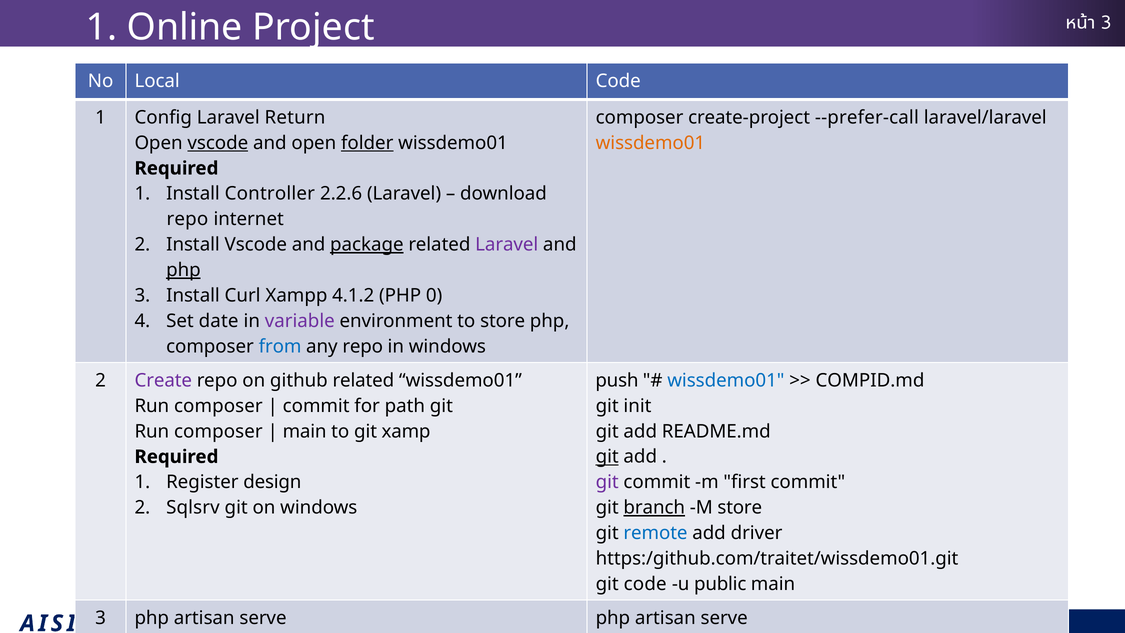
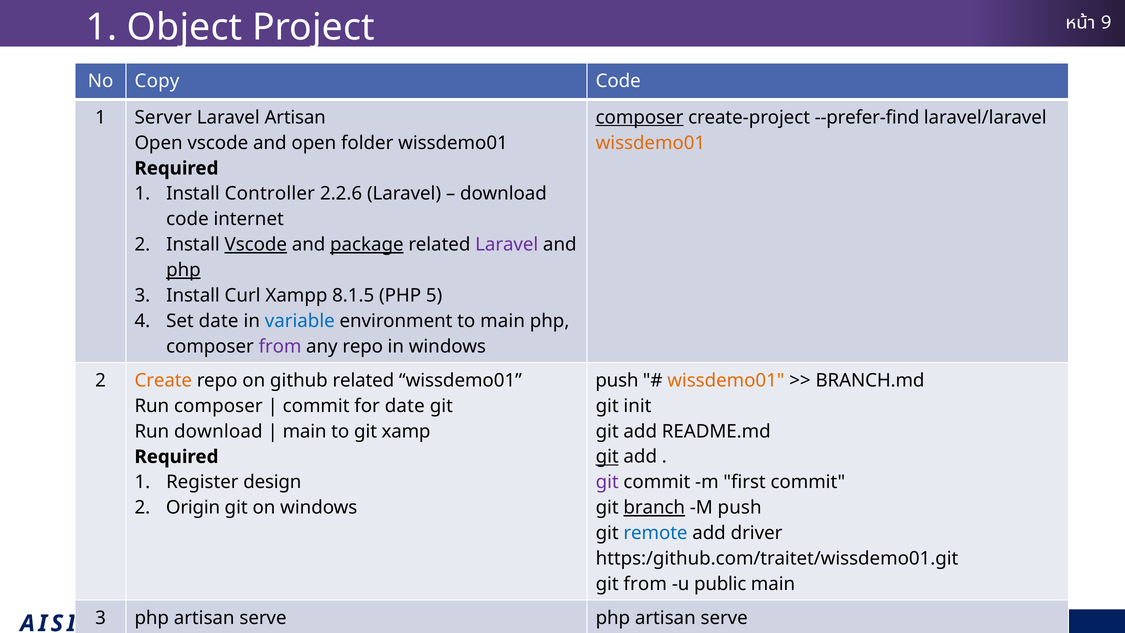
3 at (1106, 23): 3 -> 9
Online: Online -> Object
Local: Local -> Copy
Config: Config -> Server
Laravel Return: Return -> Artisan
composer at (640, 117) underline: none -> present
--prefer-call: --prefer-call -> --prefer-find
vscode at (218, 143) underline: present -> none
folder underline: present -> none
repo at (187, 219): repo -> code
Vscode at (256, 245) underline: none -> present
4.1.2: 4.1.2 -> 8.1.5
0: 0 -> 5
variable colour: purple -> blue
to store: store -> main
from at (280, 346) colour: blue -> purple
Create colour: purple -> orange
wissdemo01 at (726, 380) colour: blue -> orange
COMPID.md: COMPID.md -> BRANCH.md
for path: path -> date
composer at (218, 431): composer -> download
Sqlsrv: Sqlsrv -> Origin
M store: store -> push
git code: code -> from
